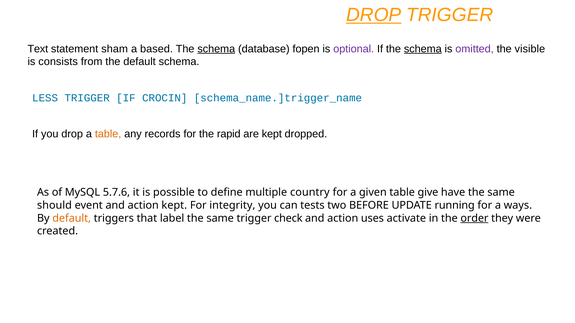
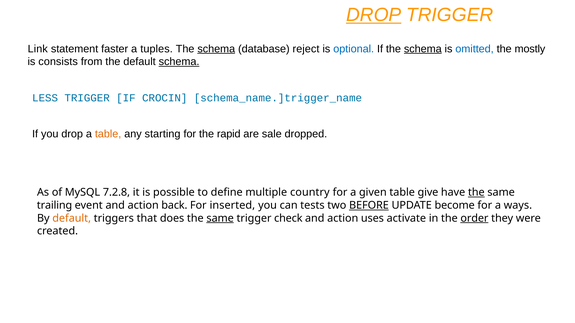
Text: Text -> Link
sham: sham -> faster
based: based -> tuples
fopen: fopen -> reject
optional colour: purple -> blue
omitted colour: purple -> blue
visible: visible -> mostly
schema at (179, 62) underline: none -> present
records: records -> starting
are kept: kept -> sale
5.7.6: 5.7.6 -> 7.2.8
the at (476, 193) underline: none -> present
should: should -> trailing
action kept: kept -> back
integrity: integrity -> inserted
BEFORE underline: none -> present
running: running -> become
label: label -> does
same at (220, 218) underline: none -> present
